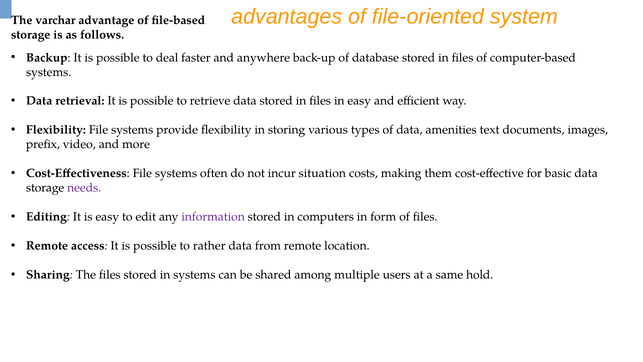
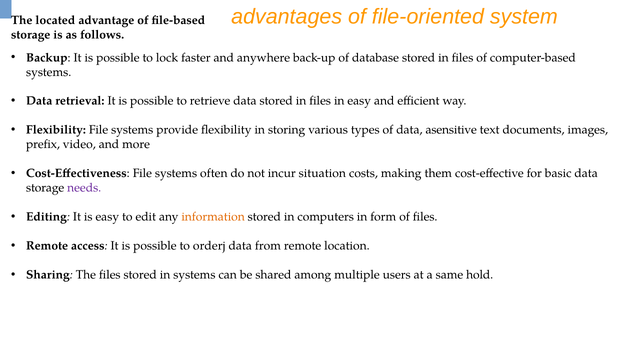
varchar: varchar -> located
deal: deal -> lock
amenities: amenities -> asensitive
information colour: purple -> orange
rather: rather -> orderj
